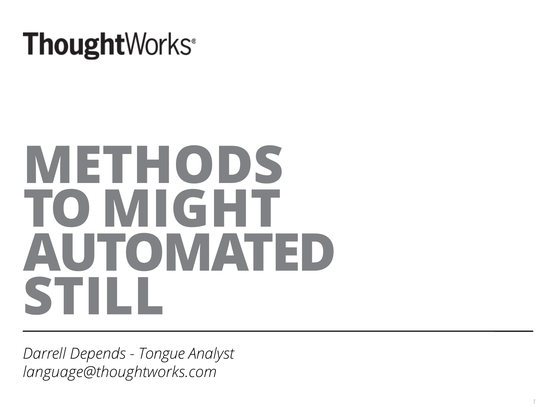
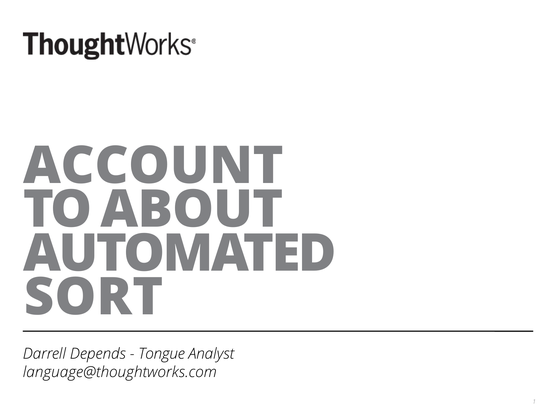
METHODS: METHODS -> ACCOUNT
MIGHT: MIGHT -> ABOUT
STILL: STILL -> SORT
